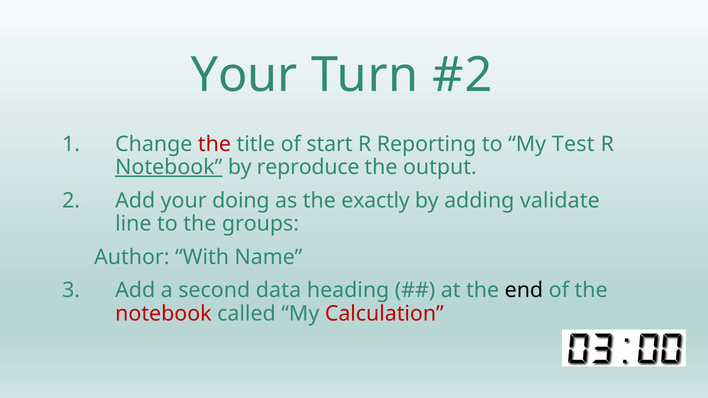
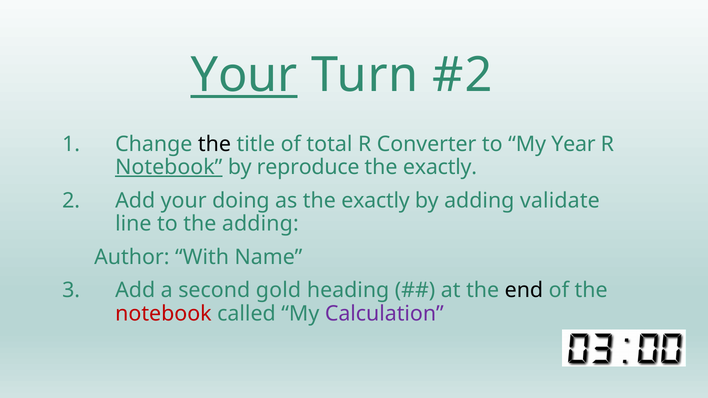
Your at (244, 75) underline: none -> present
the at (214, 144) colour: red -> black
start: start -> total
Reporting: Reporting -> Converter
Test: Test -> Year
output at (440, 167): output -> exactly
the groups: groups -> adding
data: data -> gold
Calculation colour: red -> purple
